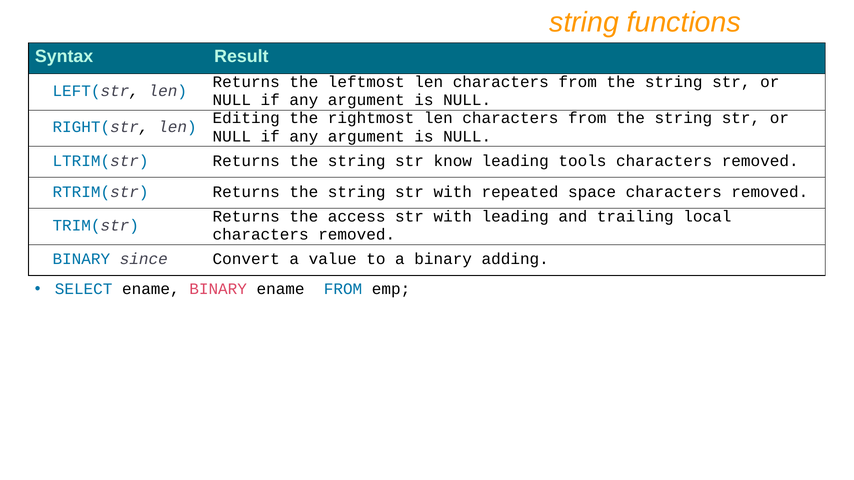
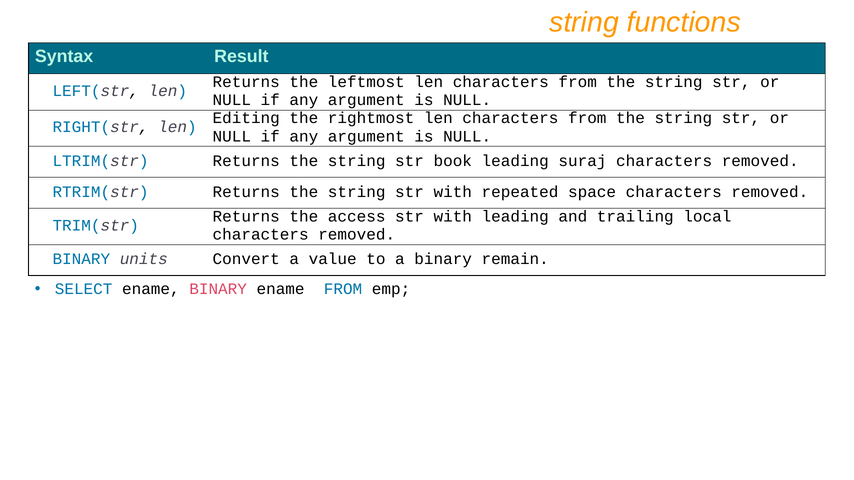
know: know -> book
tools: tools -> suraj
since: since -> units
adding: adding -> remain
